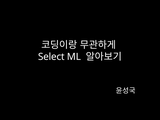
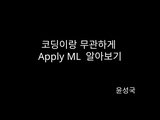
Select: Select -> Apply
